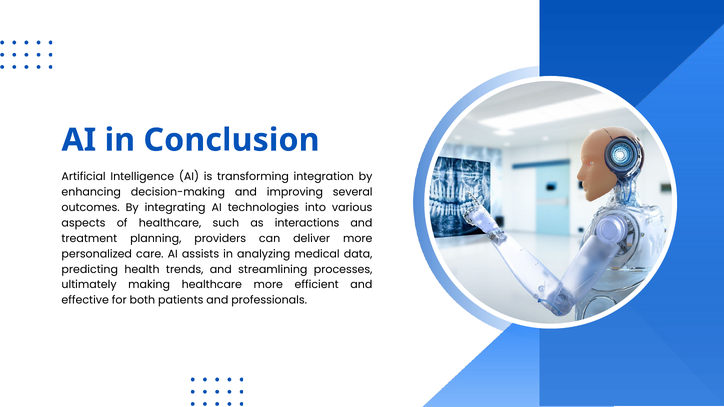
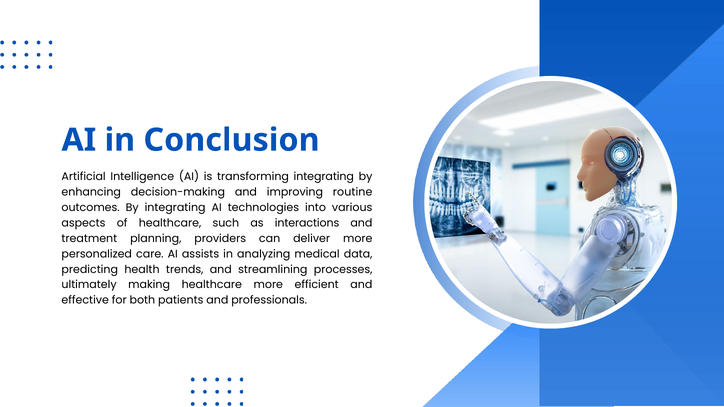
transforming integration: integration -> integrating
several: several -> routine
